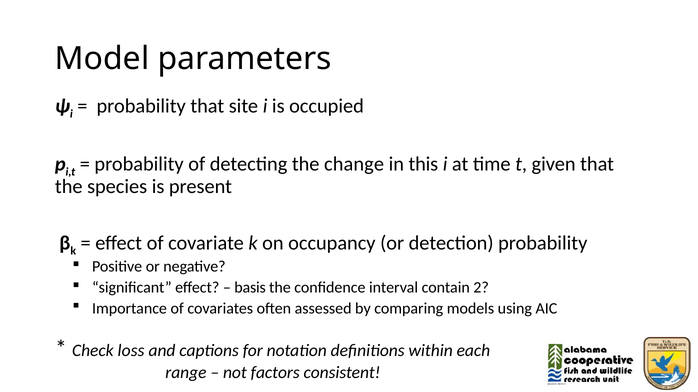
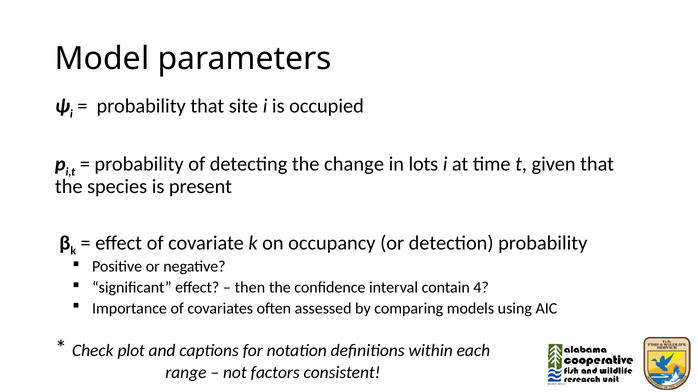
this: this -> lots
basis: basis -> then
2: 2 -> 4
loss: loss -> plot
